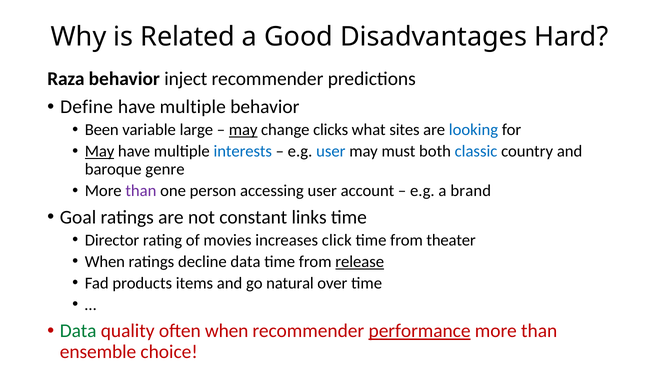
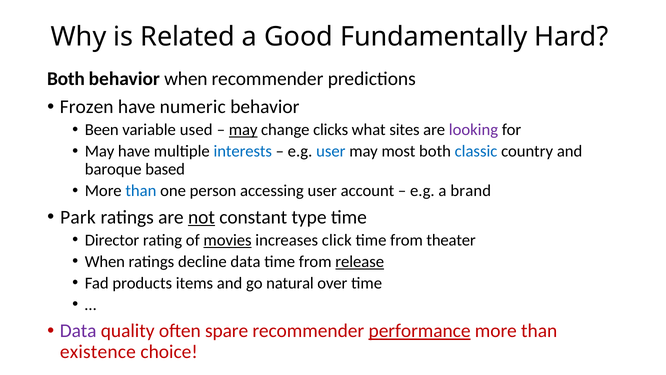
Disadvantages: Disadvantages -> Fundamentally
Raza at (66, 79): Raza -> Both
behavior inject: inject -> when
Define: Define -> Frozen
multiple at (193, 107): multiple -> numeric
large: large -> used
looking colour: blue -> purple
May at (100, 151) underline: present -> none
must: must -> most
genre: genre -> based
than at (141, 191) colour: purple -> blue
Goal: Goal -> Park
not underline: none -> present
links: links -> type
movies underline: none -> present
Data at (78, 331) colour: green -> purple
often when: when -> spare
ensemble: ensemble -> existence
